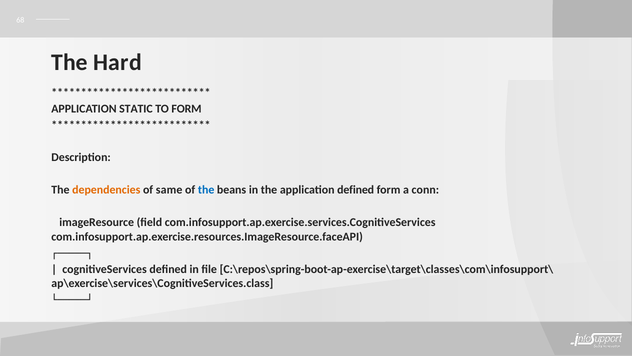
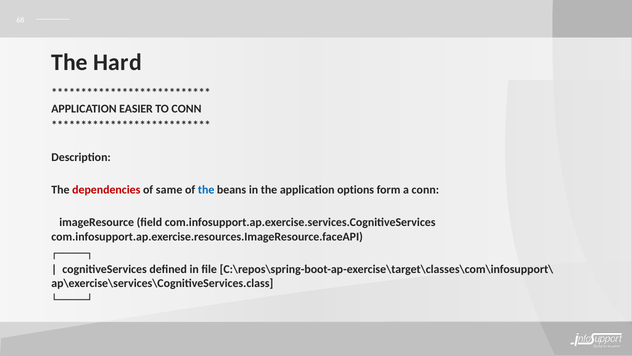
STATIC: STATIC -> EASIER
TO FORM: FORM -> CONN
dependencies colour: orange -> red
application defined: defined -> options
